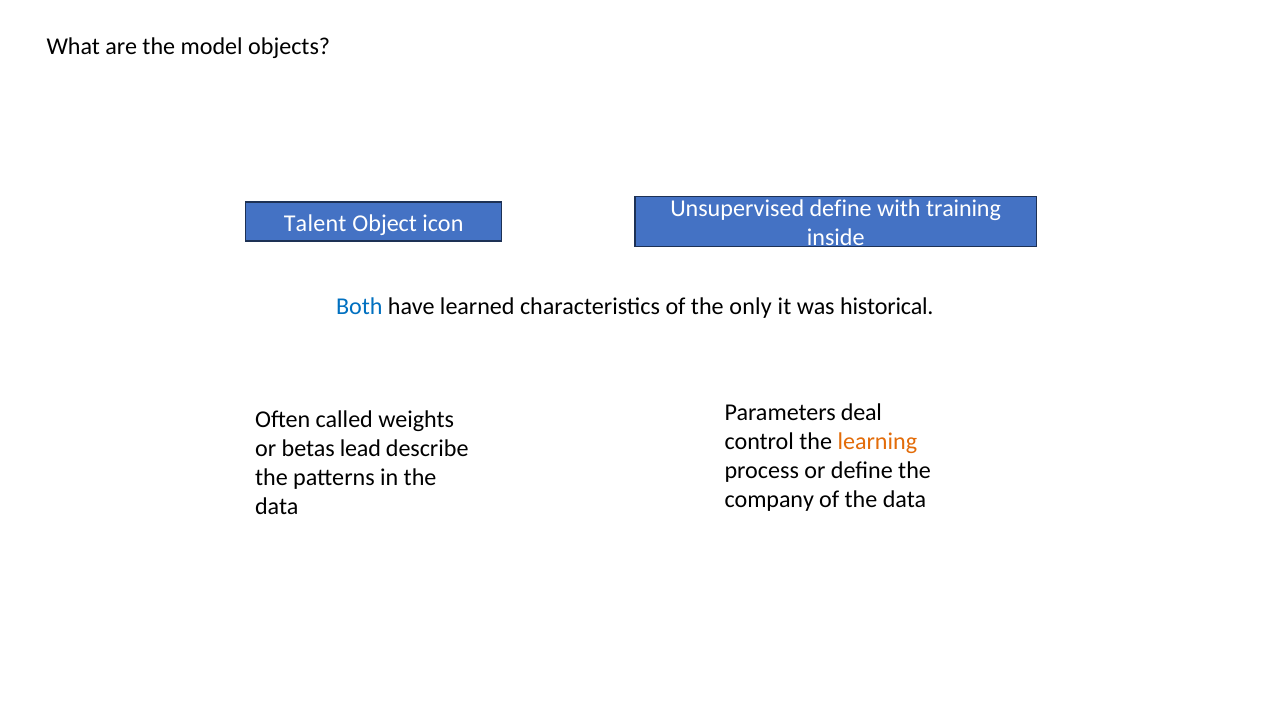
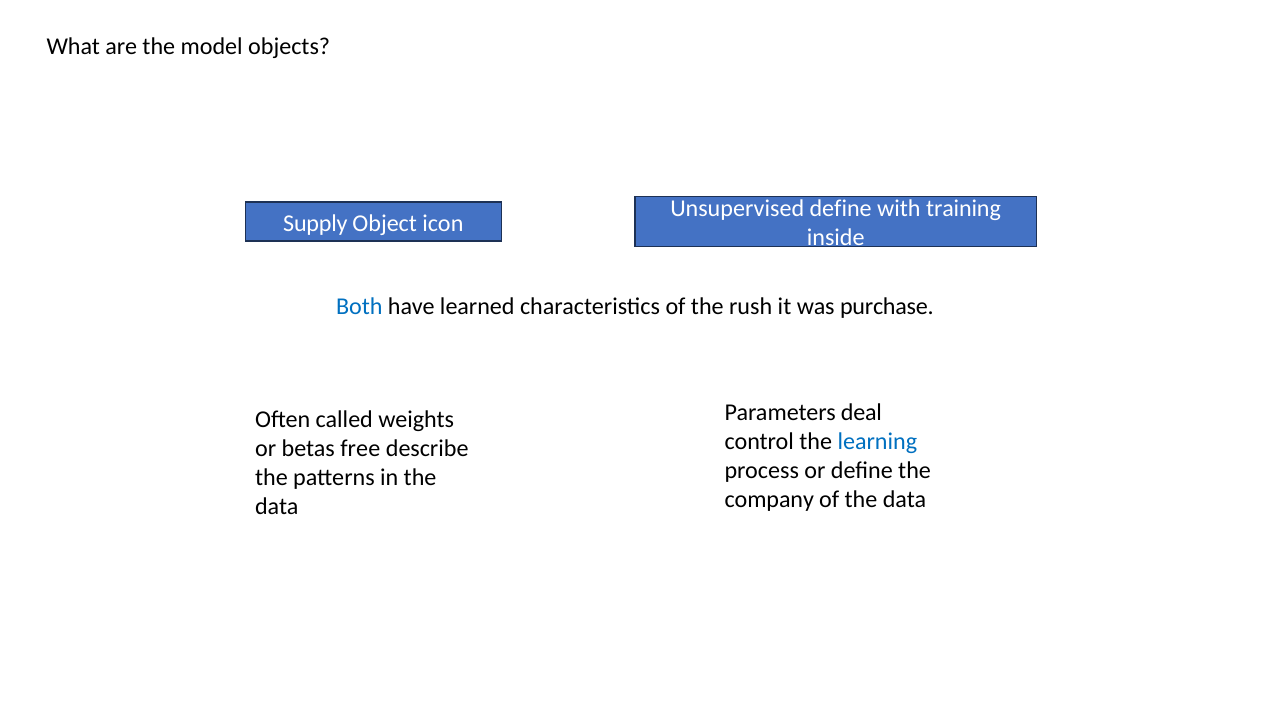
Talent: Talent -> Supply
only: only -> rush
historical: historical -> purchase
learning colour: orange -> blue
lead: lead -> free
